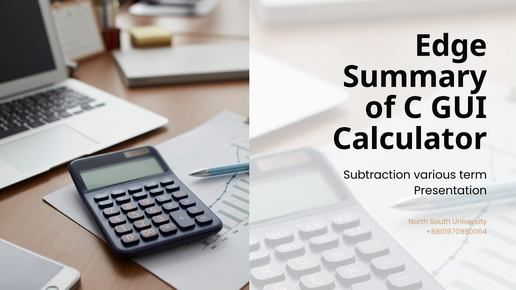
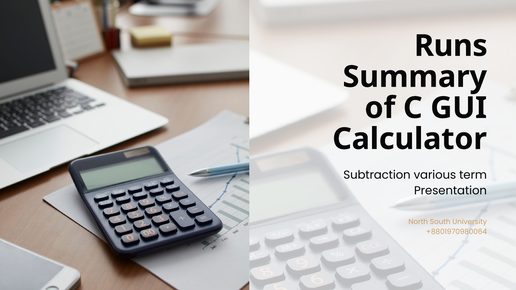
Edge: Edge -> Runs
